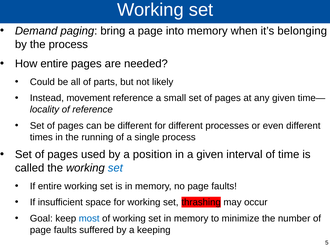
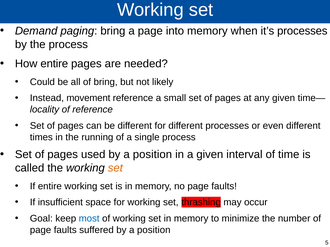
it’s belonging: belonging -> processes
of parts: parts -> bring
set at (115, 168) colour: blue -> orange
suffered by a keeping: keeping -> position
